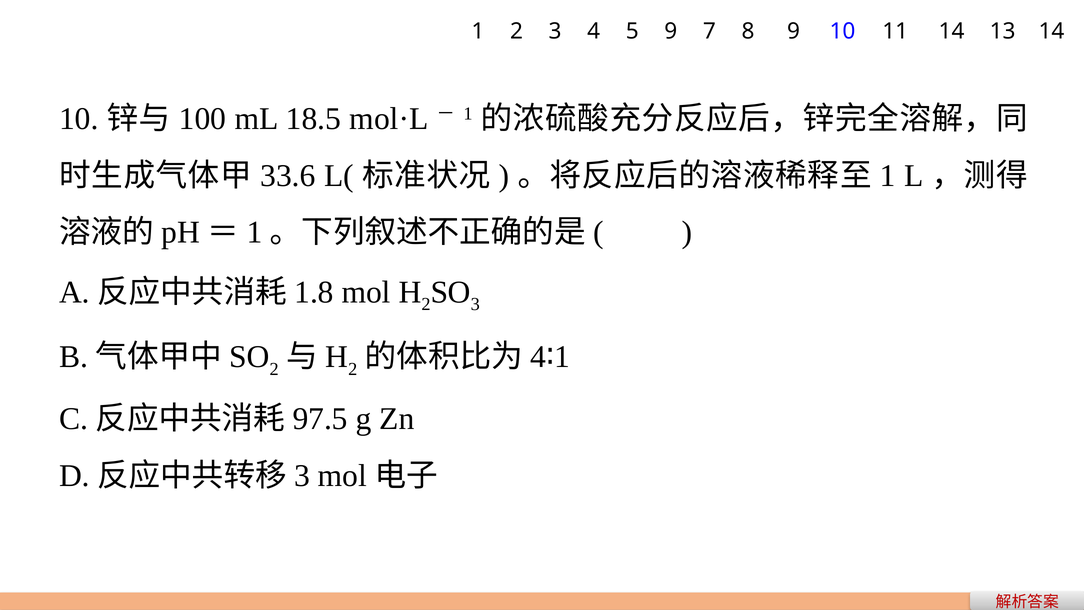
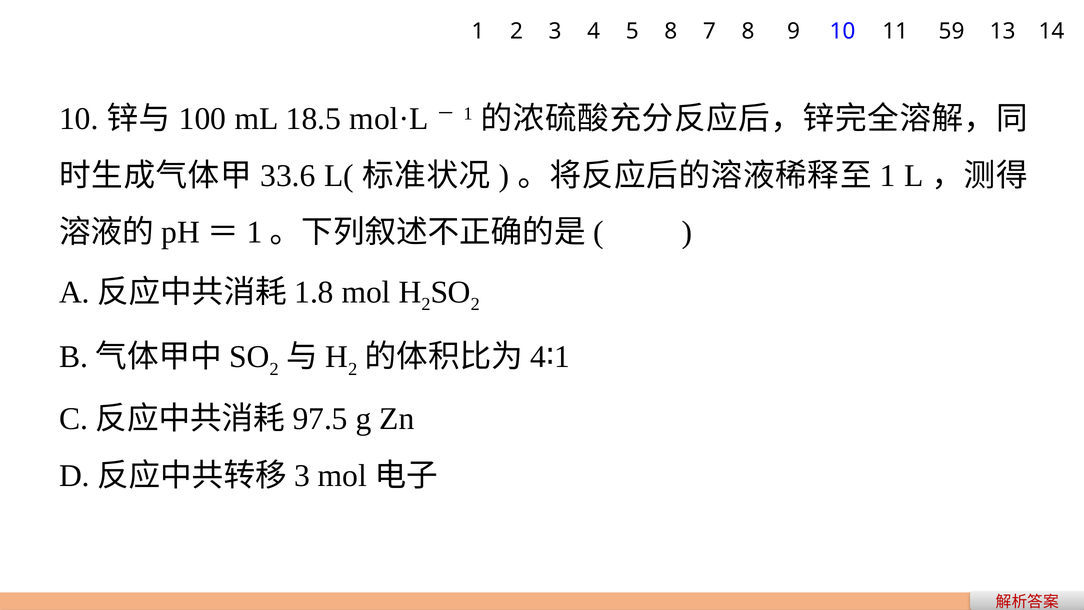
5 9: 9 -> 8
11 14: 14 -> 59
3 at (475, 304): 3 -> 2
